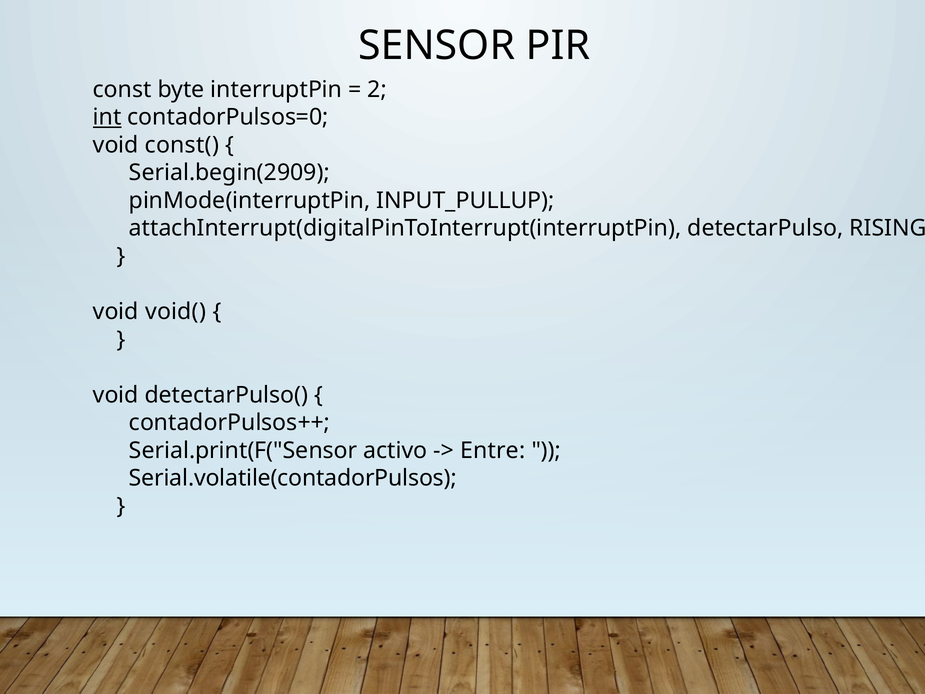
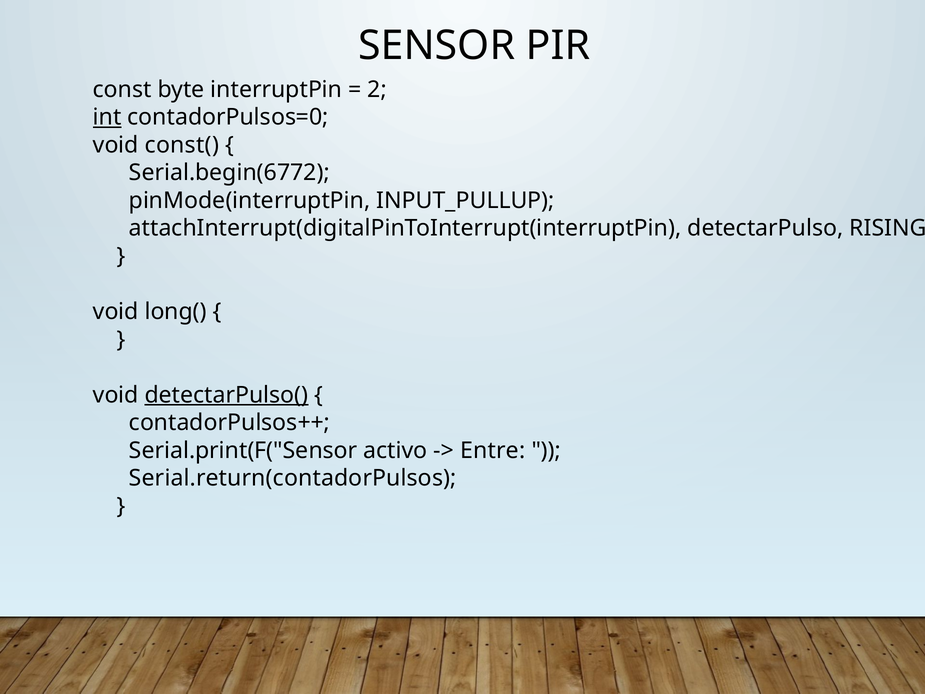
Serial.begin(2909: Serial.begin(2909 -> Serial.begin(6772
void(: void( -> long(
detectarPulso( underline: none -> present
Serial.volatile(contadorPulsos: Serial.volatile(contadorPulsos -> Serial.return(contadorPulsos
